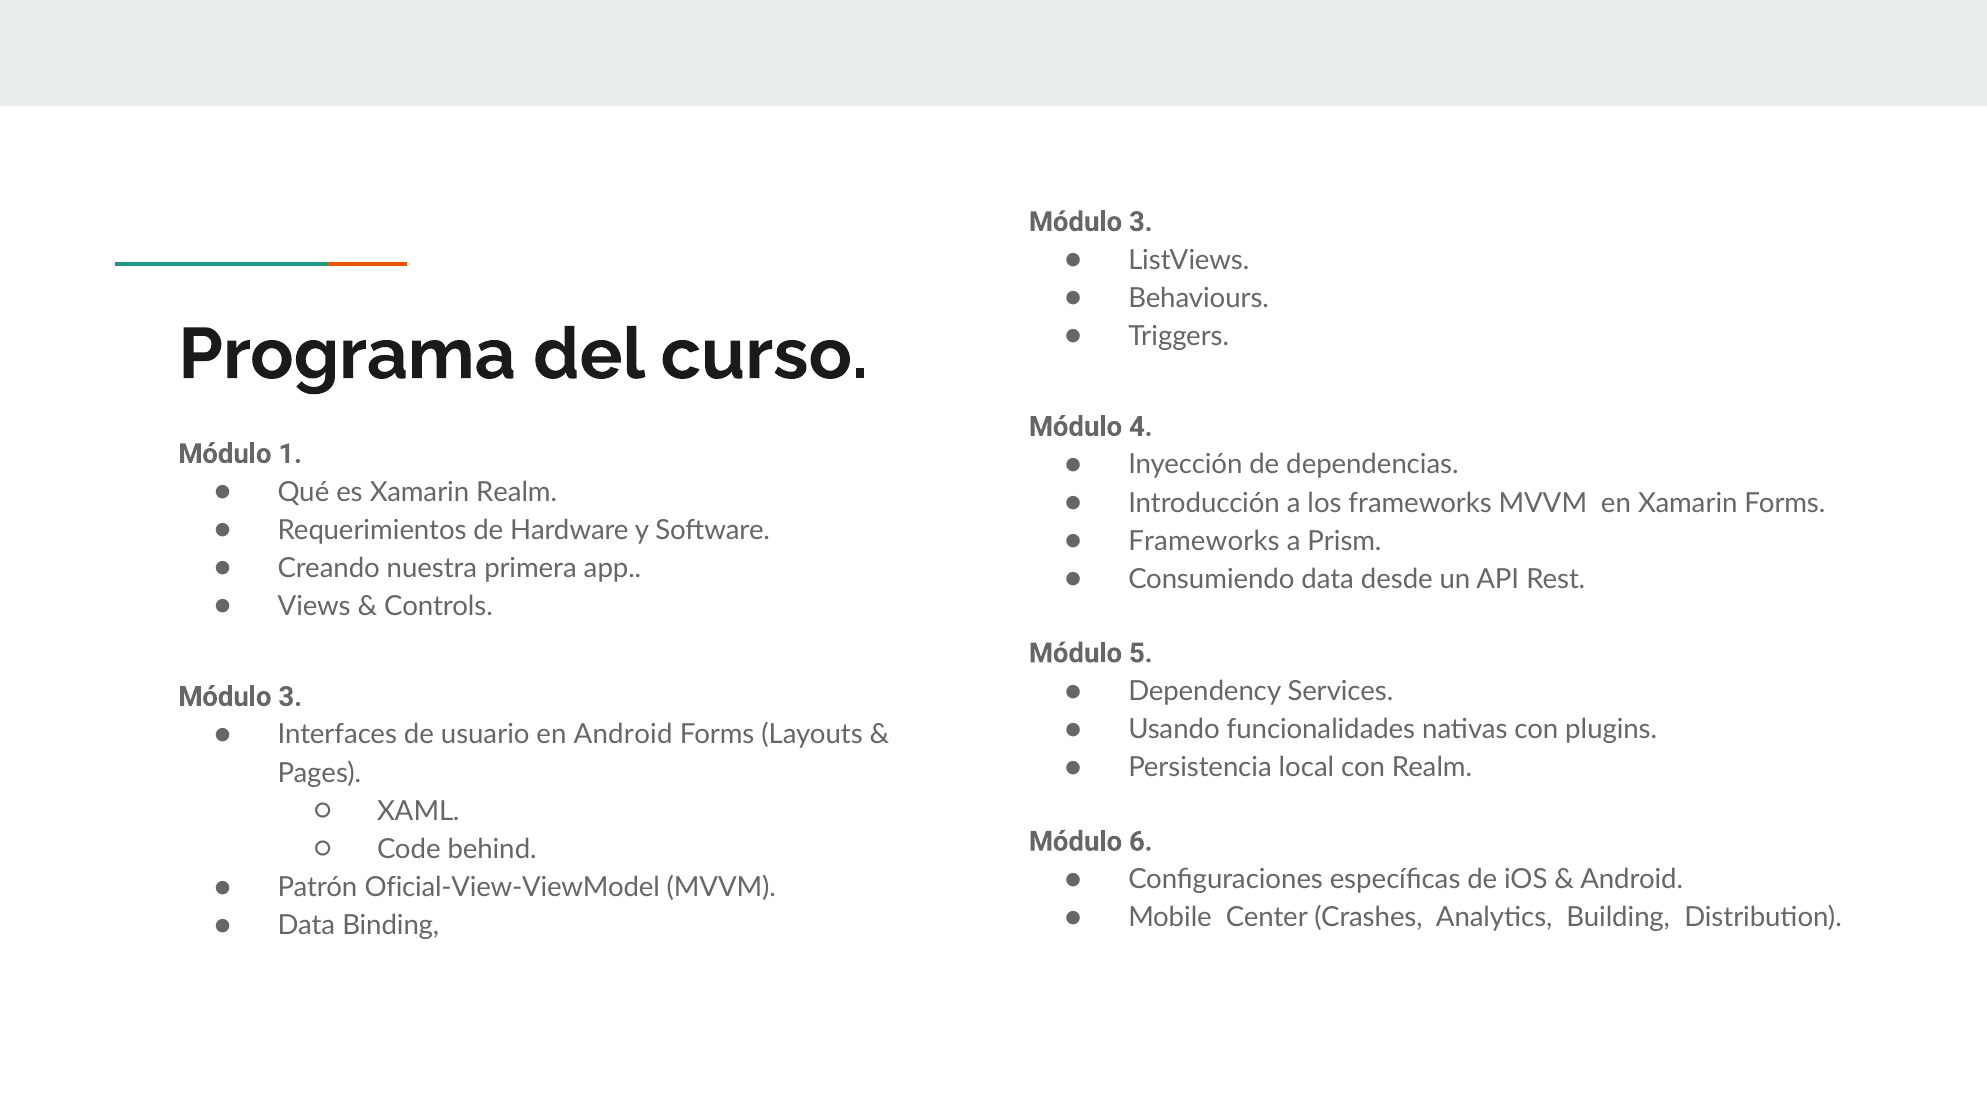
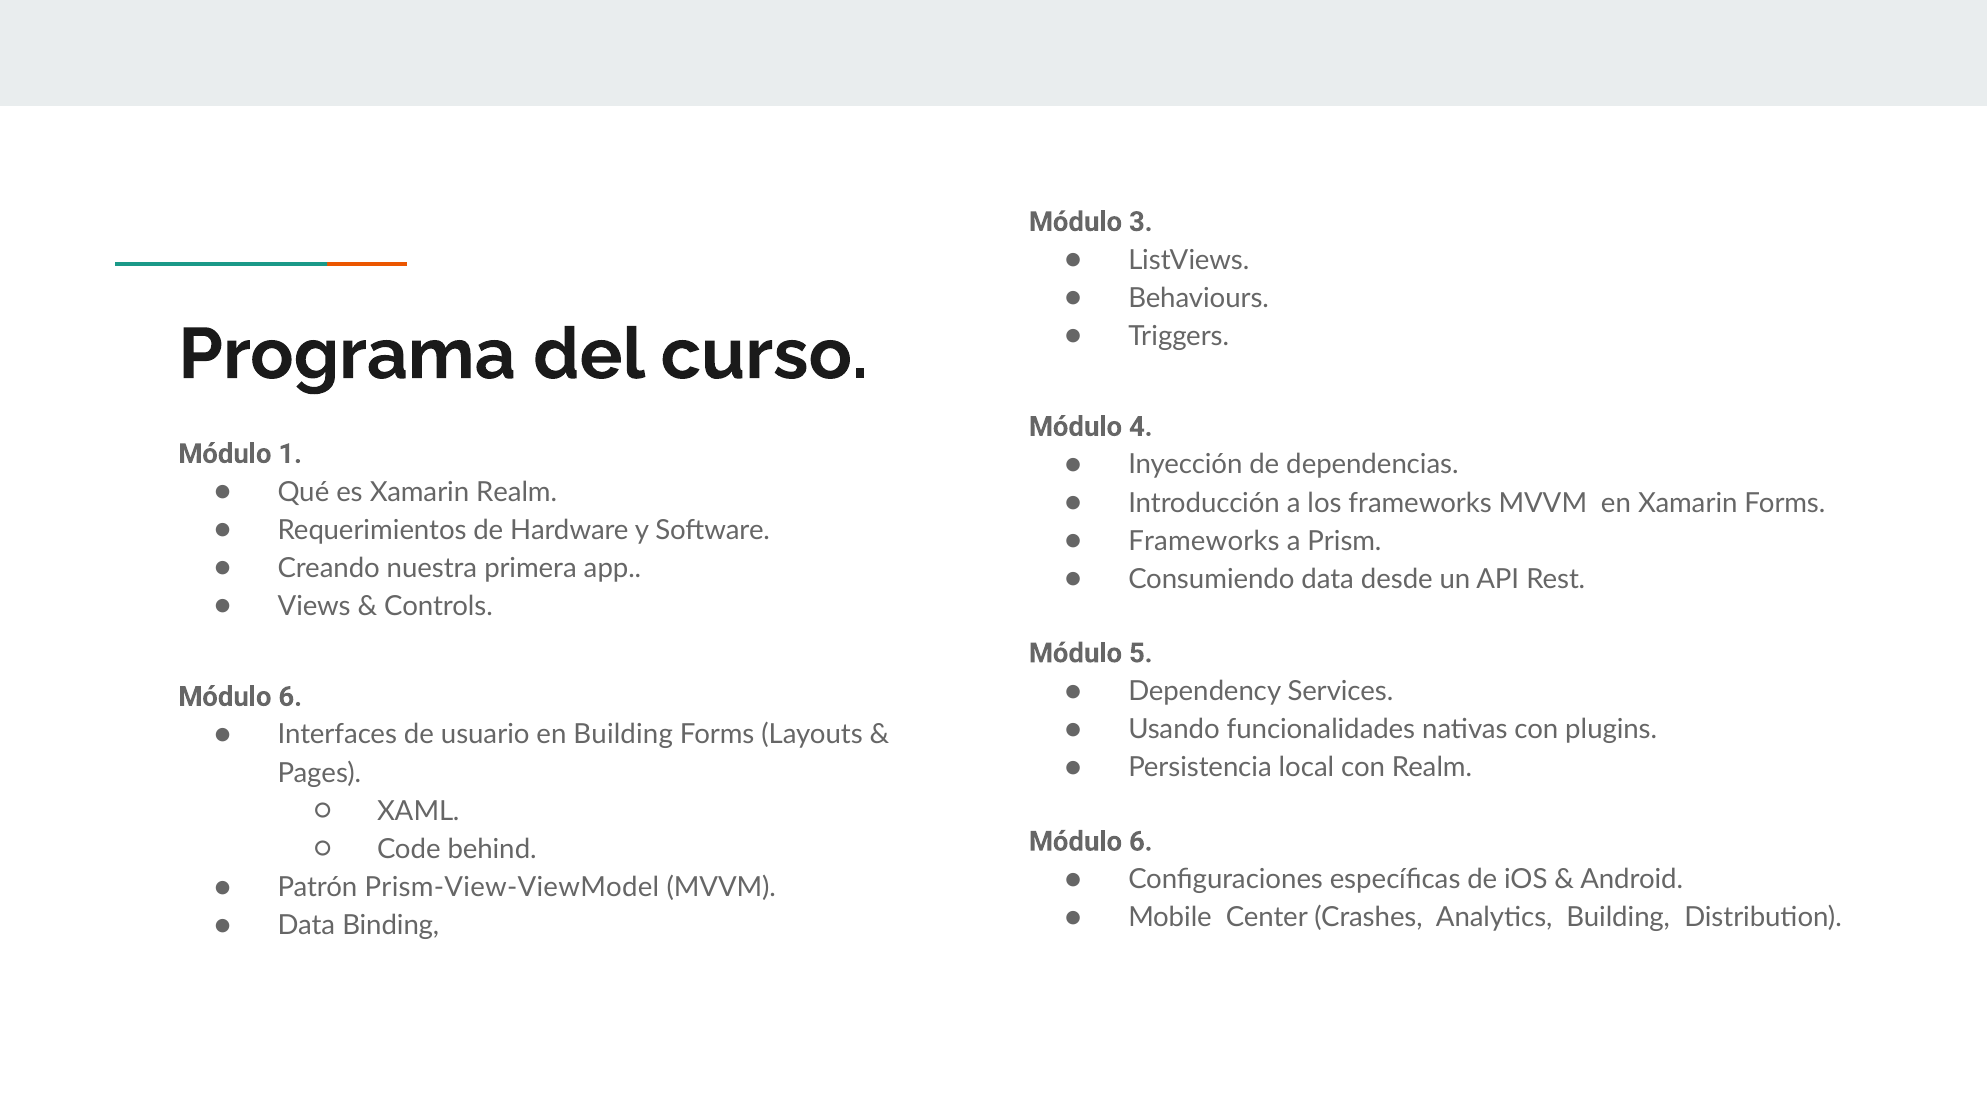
3 at (290, 697): 3 -> 6
en Android: Android -> Building
Oficial-View-ViewModel: Oficial-View-ViewModel -> Prism-View-ViewModel
